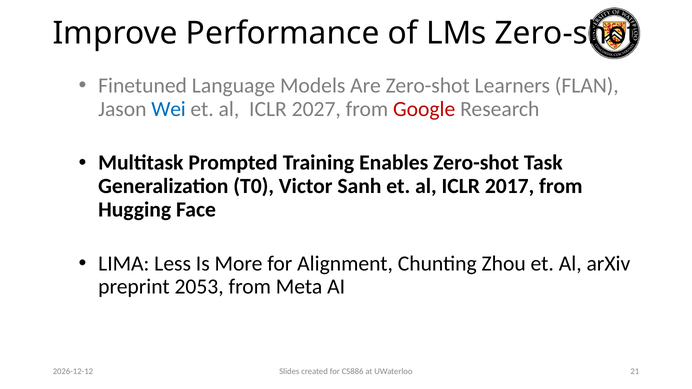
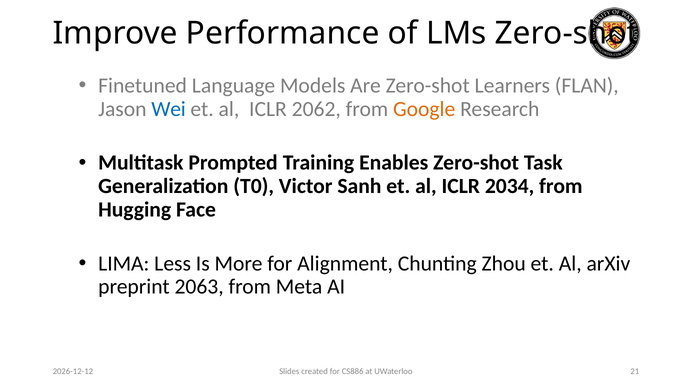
2027: 2027 -> 2062
Google colour: red -> orange
2017: 2017 -> 2034
2053: 2053 -> 2063
